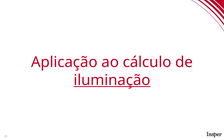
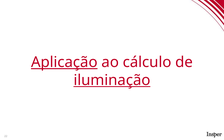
Aplicação underline: none -> present
